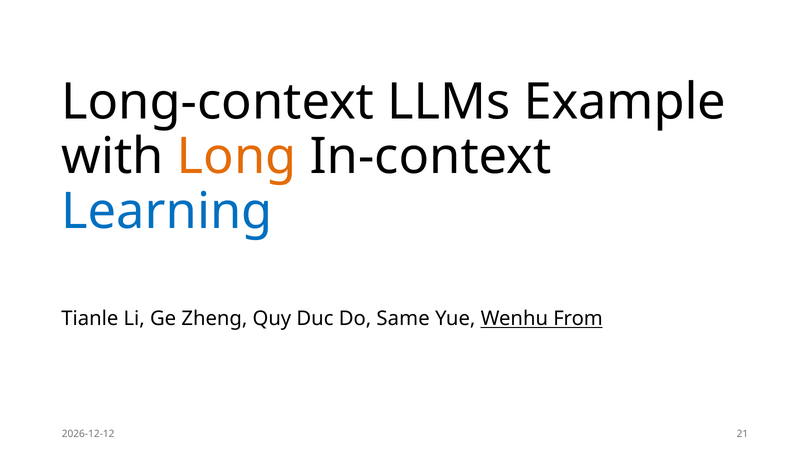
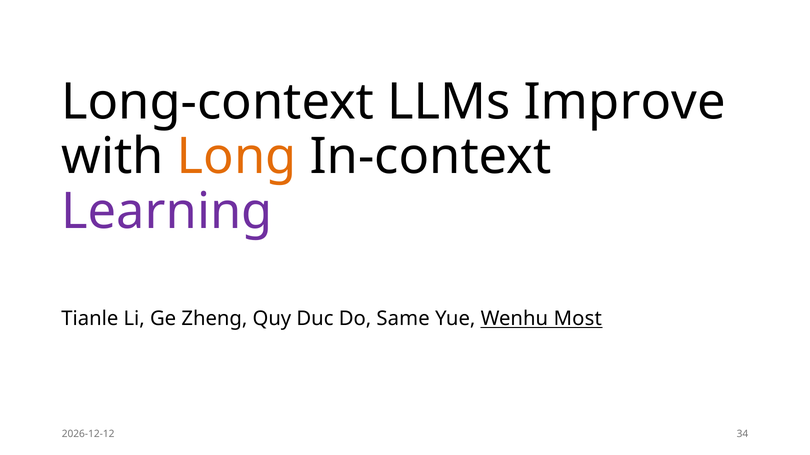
Example: Example -> Improve
Learning colour: blue -> purple
From: From -> Most
21: 21 -> 34
